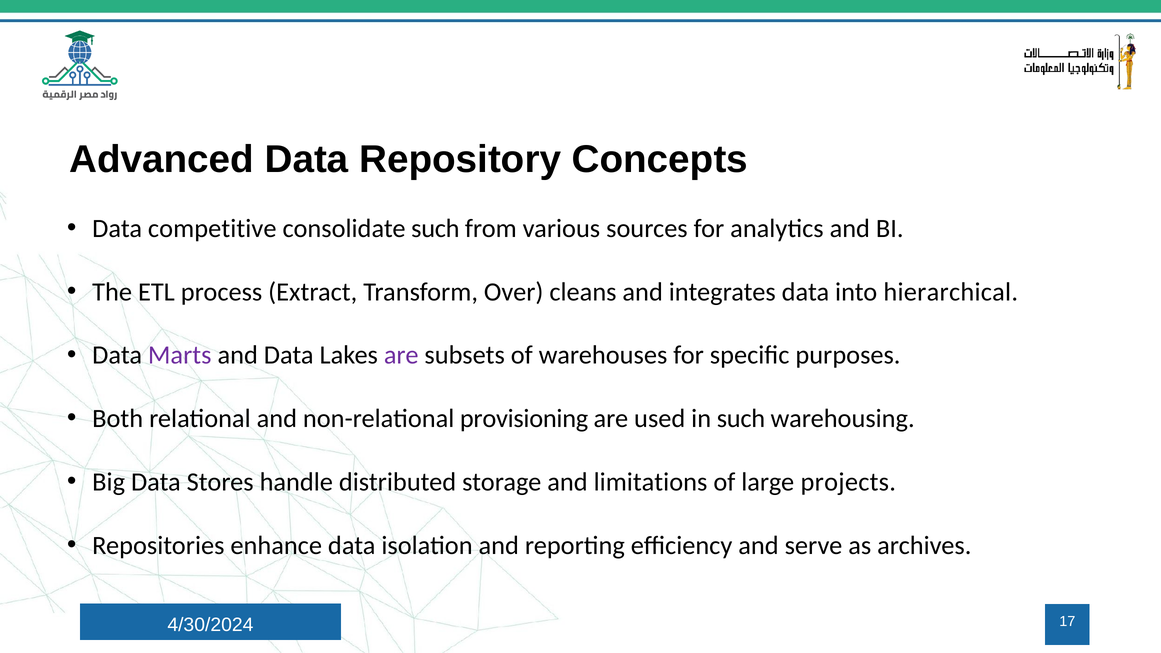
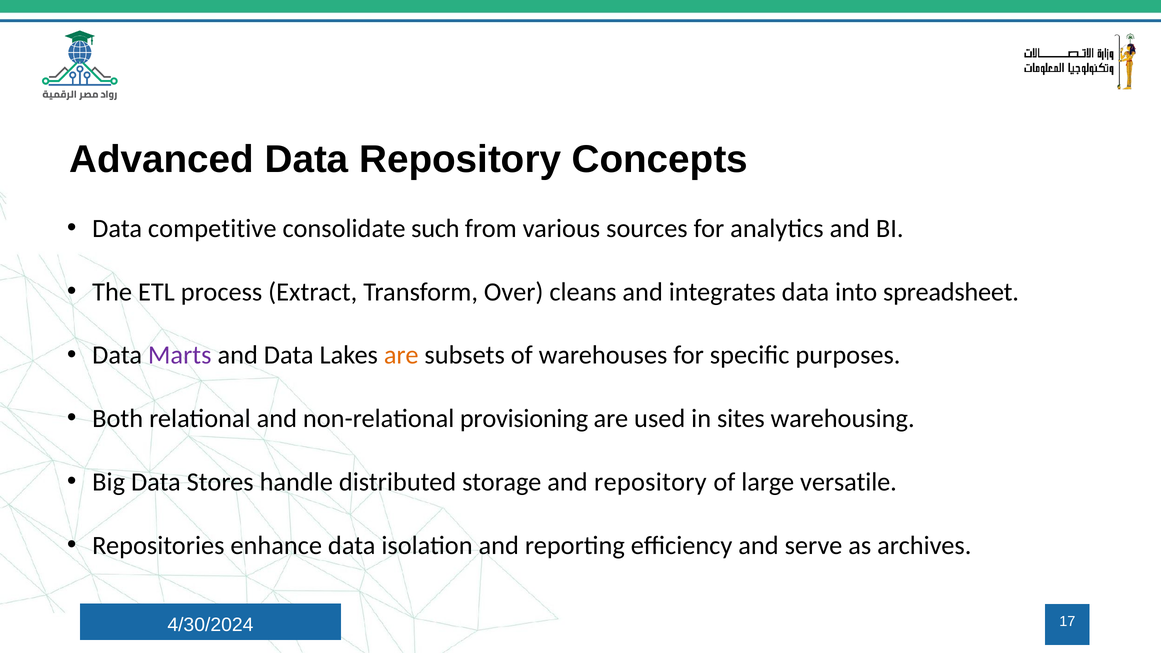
hierarchical: hierarchical -> spreadsheet
are at (401, 355) colour: purple -> orange
in such: such -> sites
and limitations: limitations -> repository
projects: projects -> versatile
